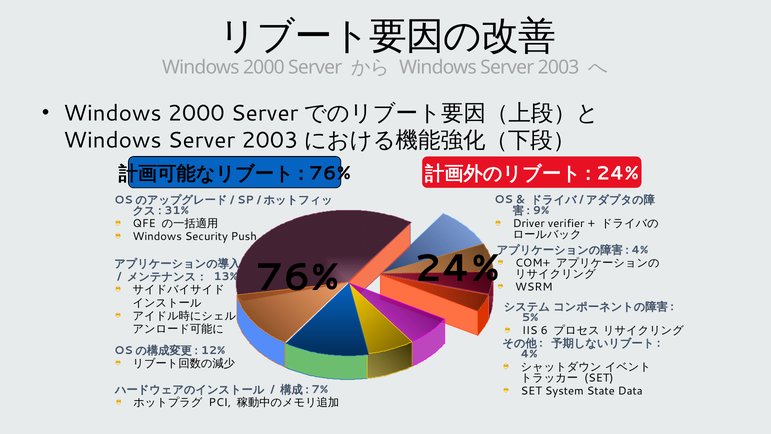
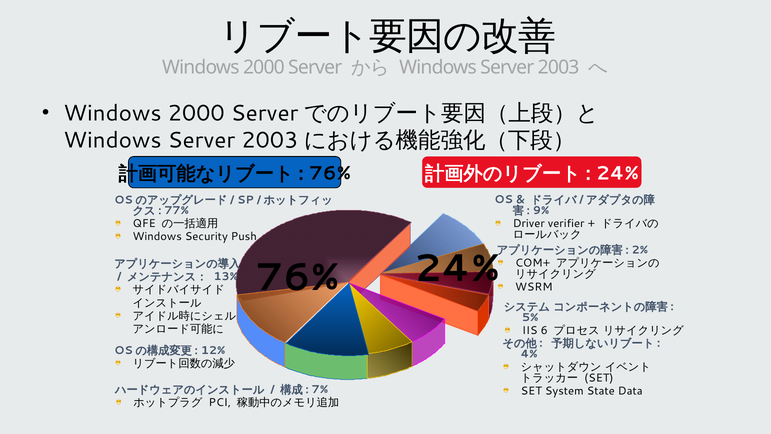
31%: 31% -> 77%
4% at (640, 250): 4% -> 2%
